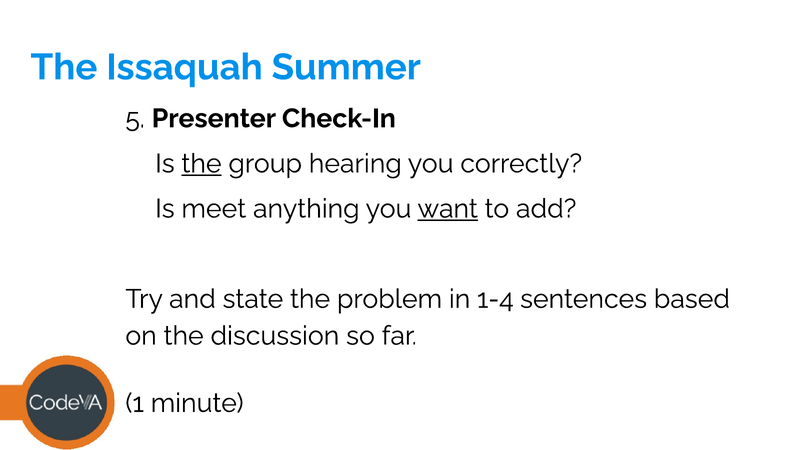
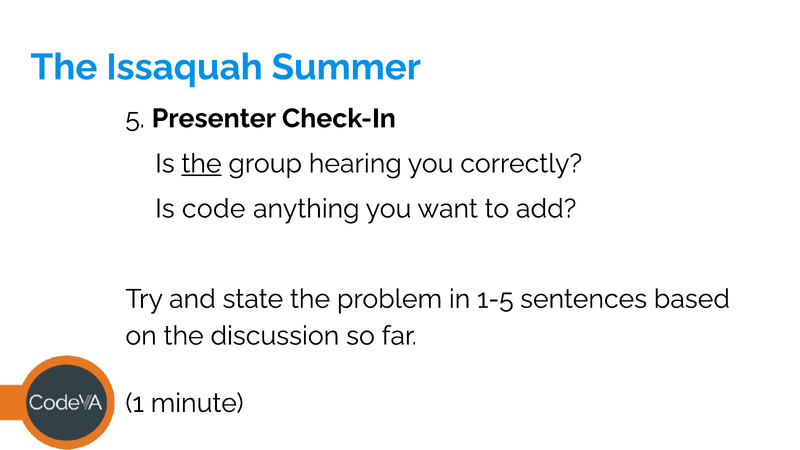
meet: meet -> code
want underline: present -> none
1-4: 1-4 -> 1-5
